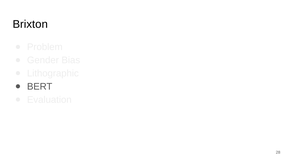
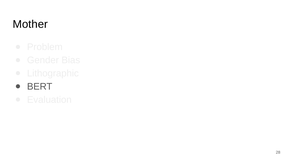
Brixton: Brixton -> Mother
